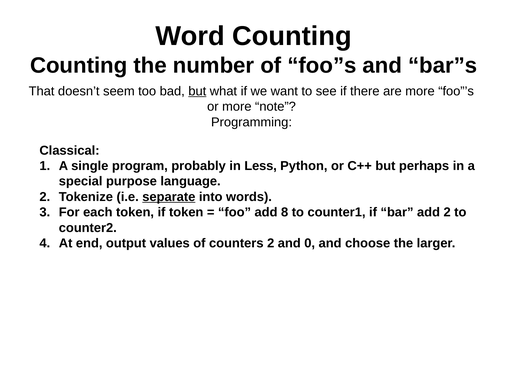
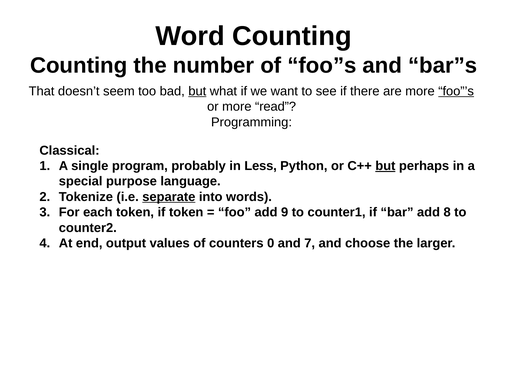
foo”’s underline: none -> present
note: note -> read
but at (385, 166) underline: none -> present
8: 8 -> 9
add 2: 2 -> 8
counters 2: 2 -> 0
0: 0 -> 7
